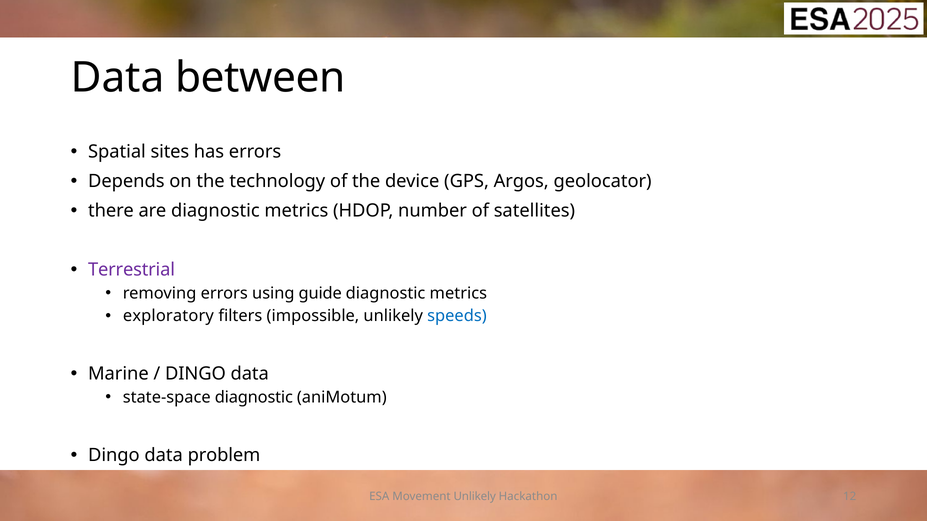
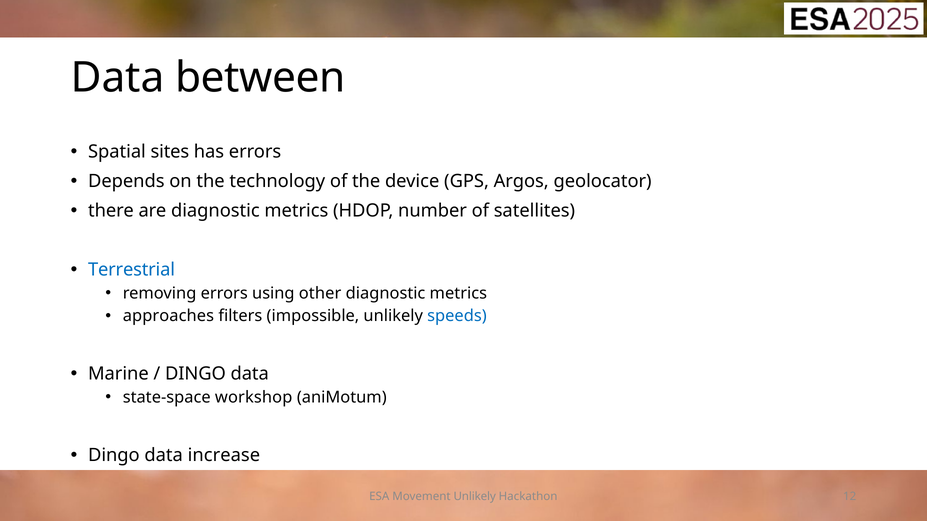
Terrestrial colour: purple -> blue
guide: guide -> other
exploratory: exploratory -> approaches
state-space diagnostic: diagnostic -> workshop
problem: problem -> increase
